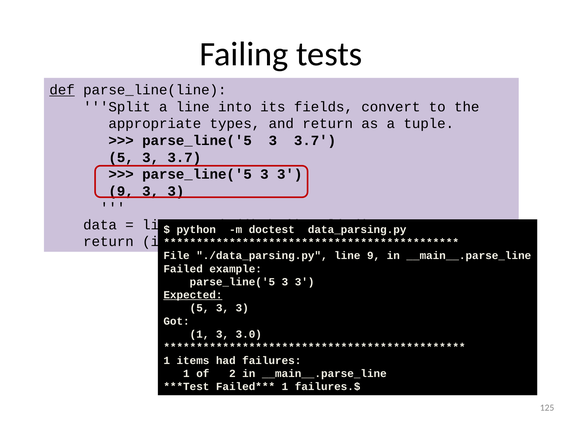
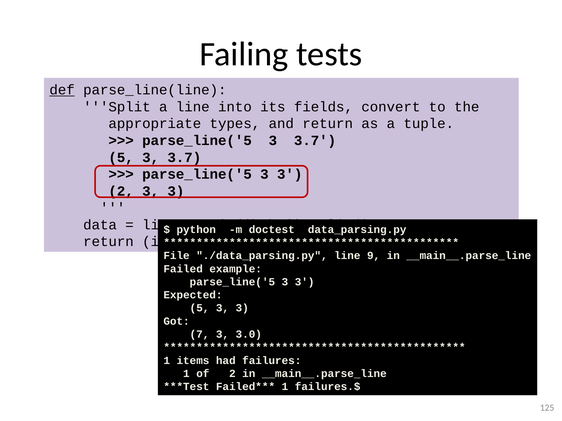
9 at (121, 191): 9 -> 2
Expected underline: present -> none
1 at (199, 335): 1 -> 7
